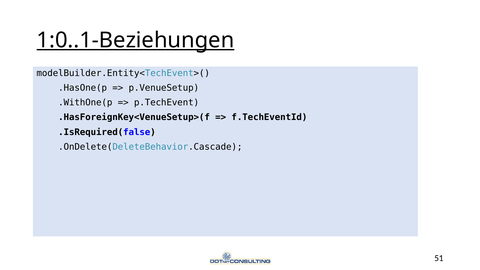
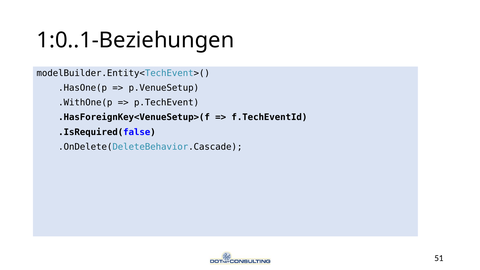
1:0..1-Beziehungen underline: present -> none
